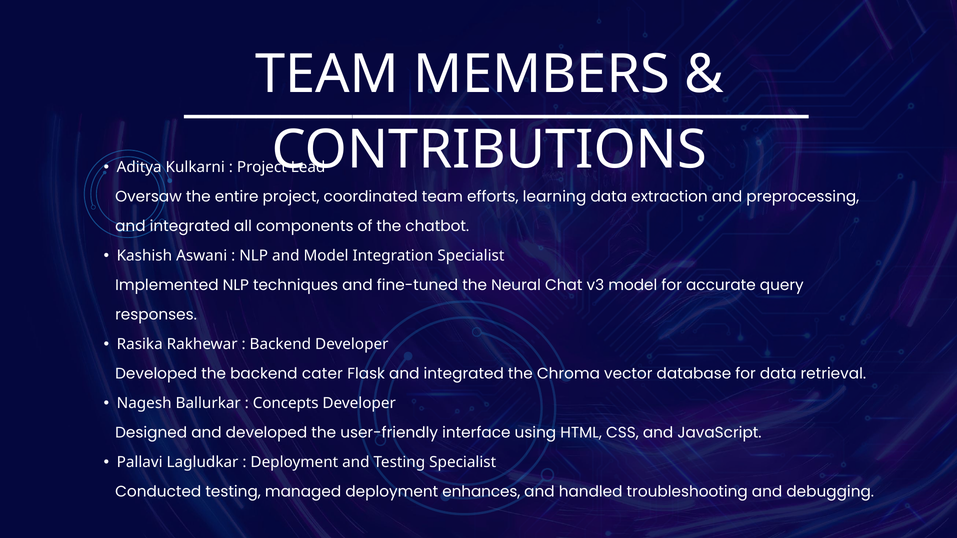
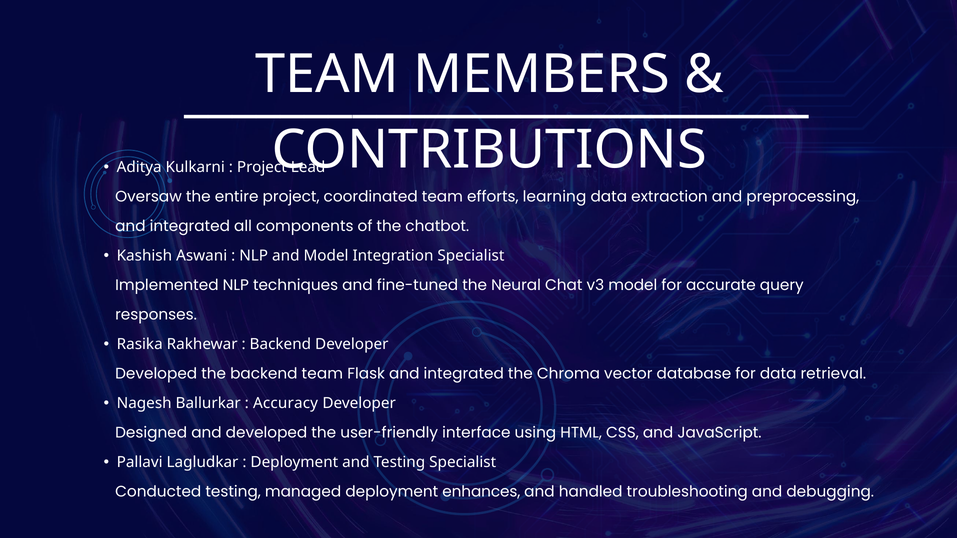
backend cater: cater -> team
Concepts: Concepts -> Accuracy
